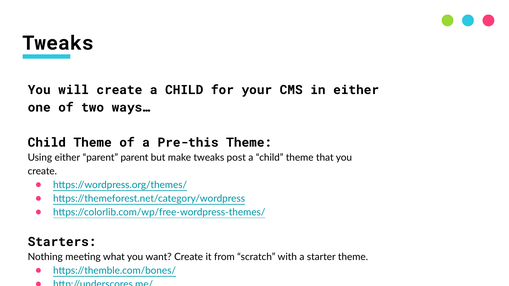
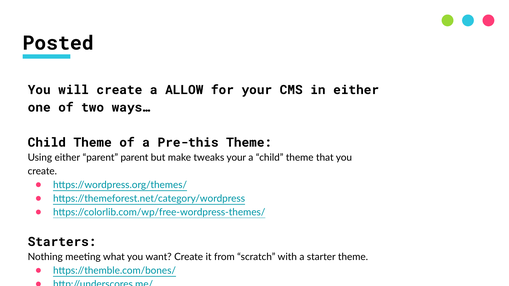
Tweaks at (58, 43): Tweaks -> Posted
create a CHILD: CHILD -> ALLOW
tweaks post: post -> your
